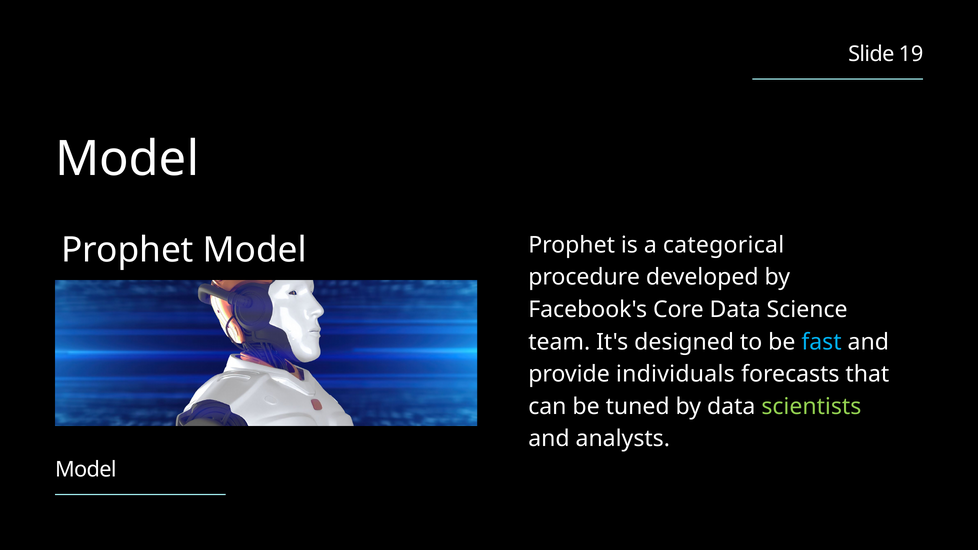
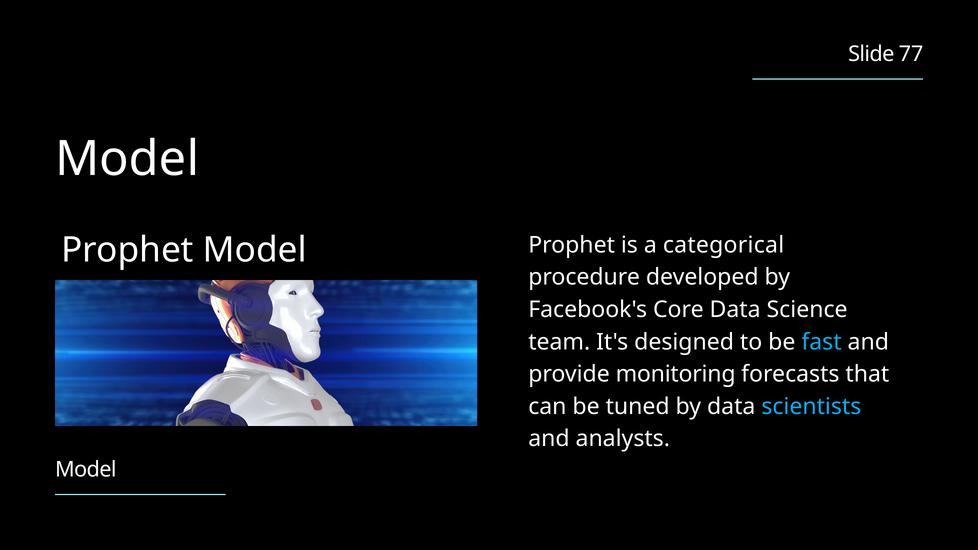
19: 19 -> 77
individuals: individuals -> monitoring
scientists colour: light green -> light blue
